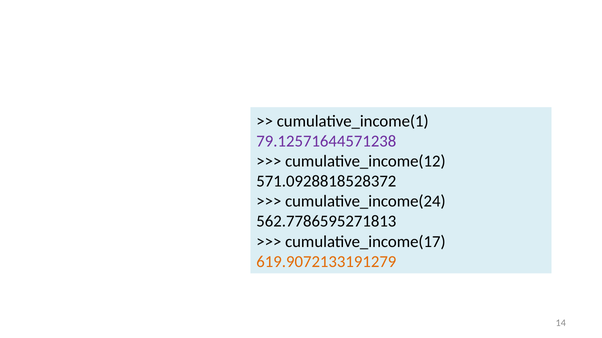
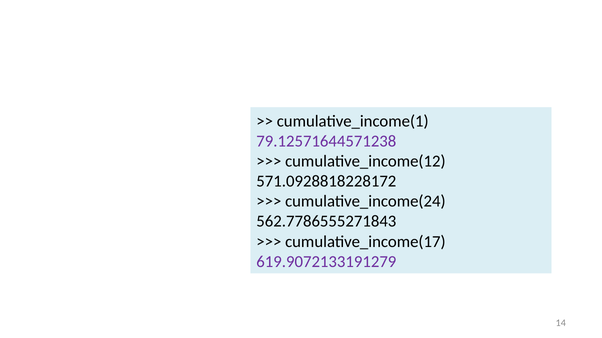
571.0928818528372: 571.0928818528372 -> 571.0928818228172
562.7786595271813: 562.7786595271813 -> 562.7786555271843
619.9072133191279 colour: orange -> purple
